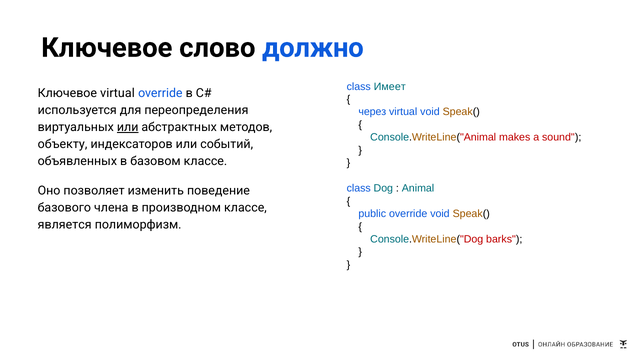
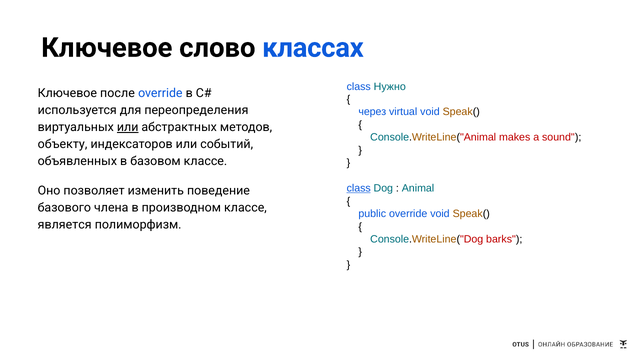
должно: должно -> классах
Имеет: Имеет -> Нужно
Ключевое virtual: virtual -> после
class at (359, 189) underline: none -> present
